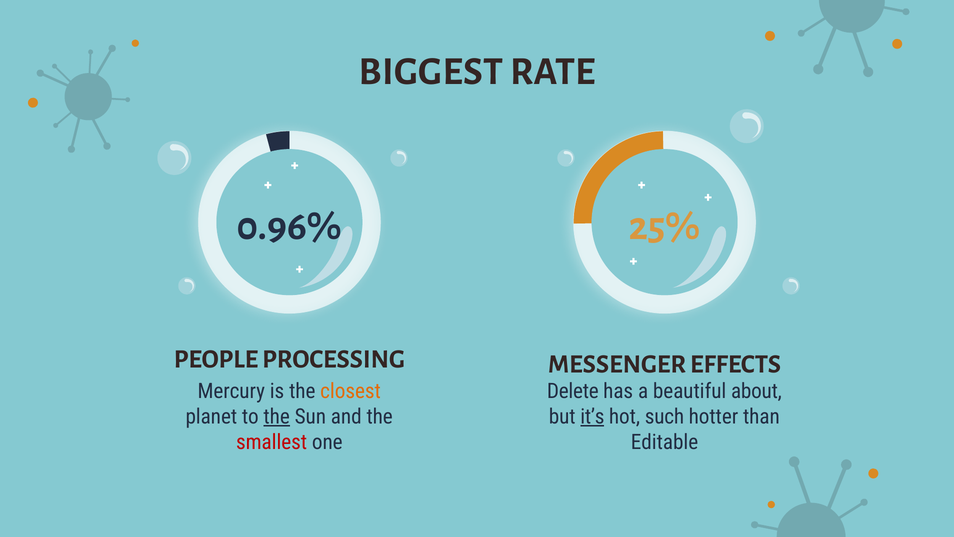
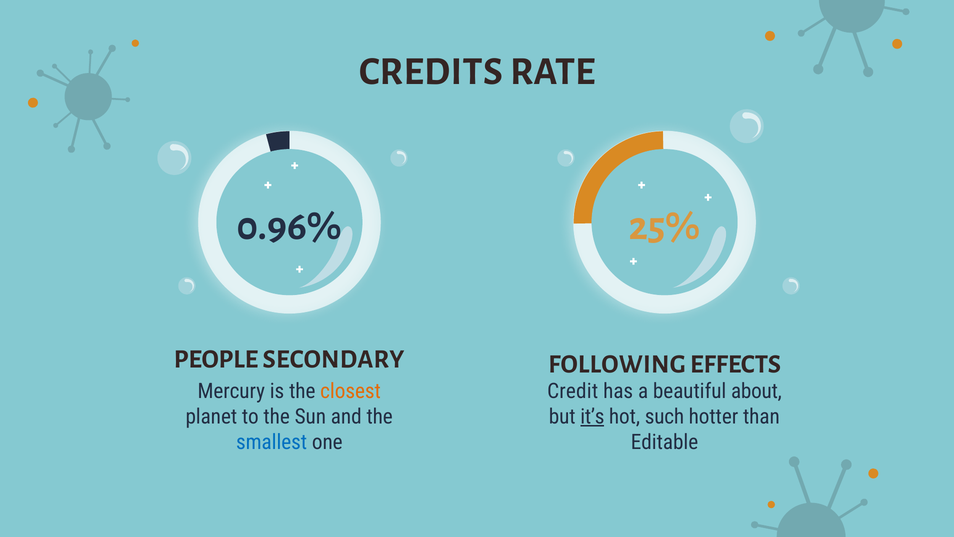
BIGGEST: BIGGEST -> CREDITS
PROCESSING: PROCESSING -> SECONDARY
MESSENGER: MESSENGER -> FOLLOWING
Delete: Delete -> Credit
the at (277, 416) underline: present -> none
smallest colour: red -> blue
